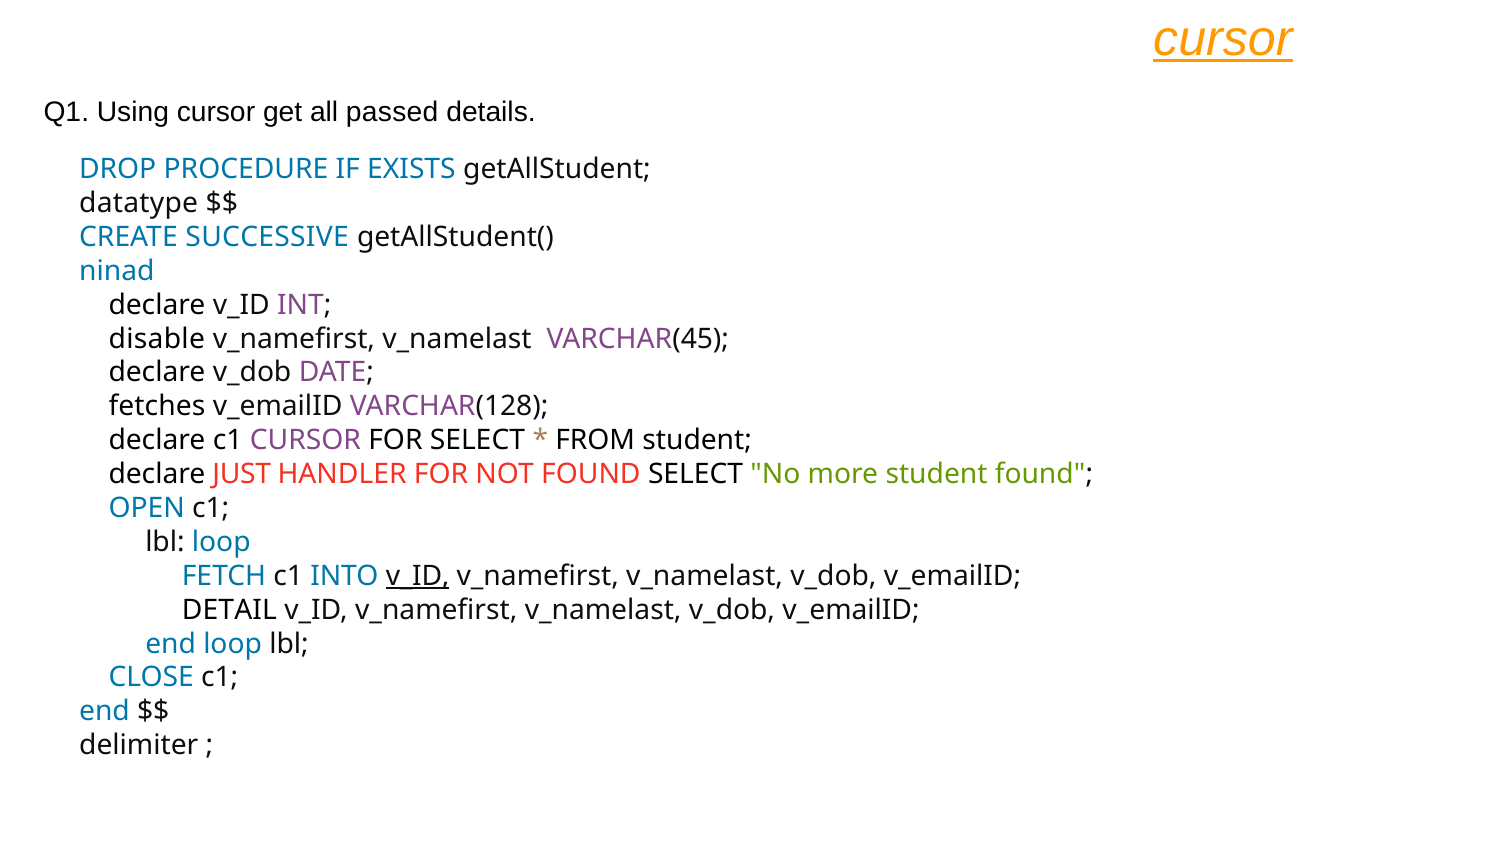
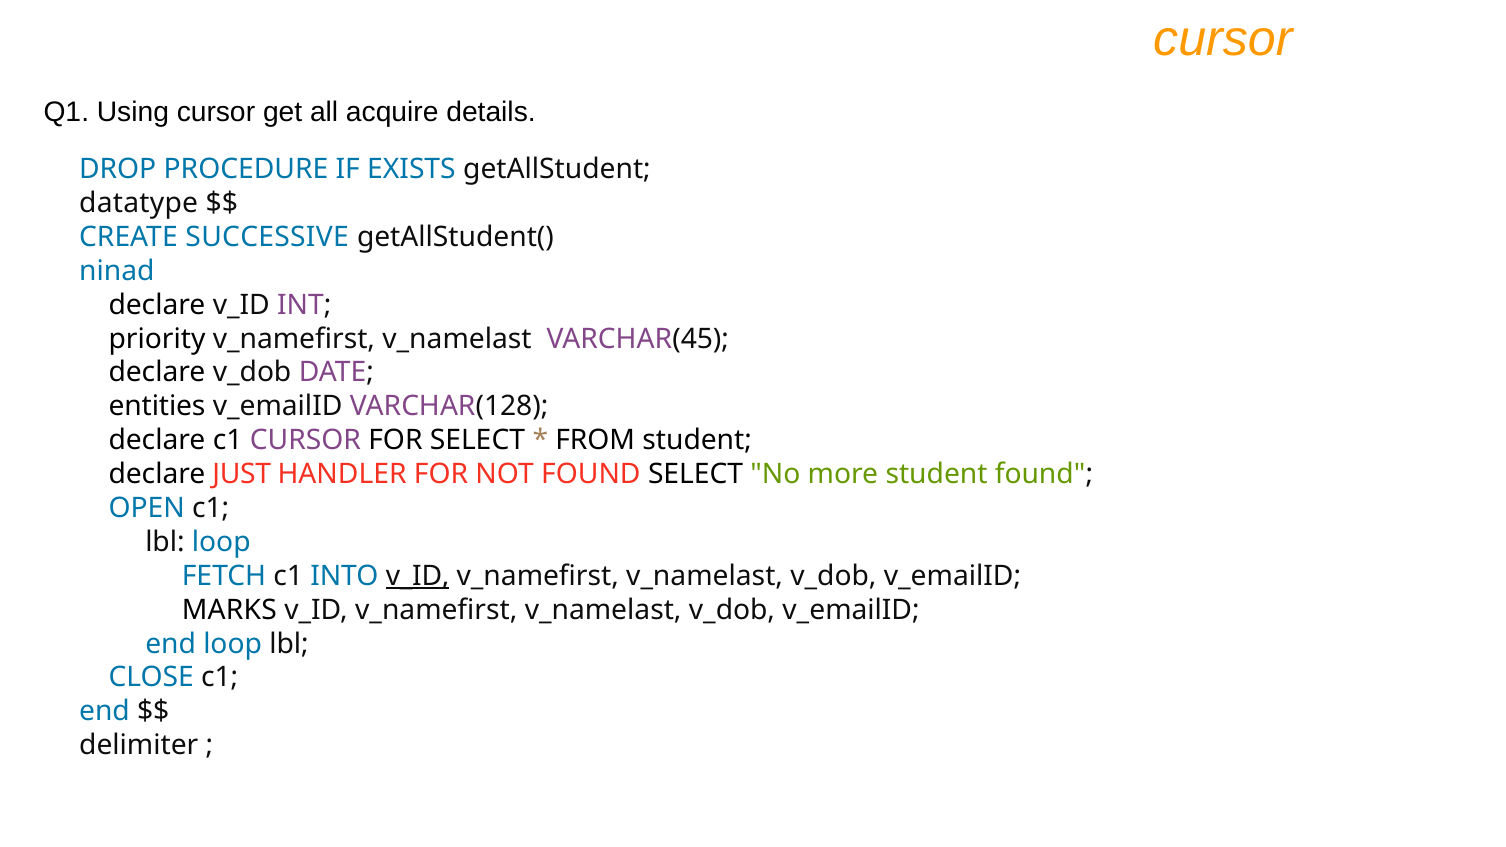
cursor at (1223, 39) underline: present -> none
passed: passed -> acquire
disable: disable -> priority
fetches: fetches -> entities
DETAIL: DETAIL -> MARKS
